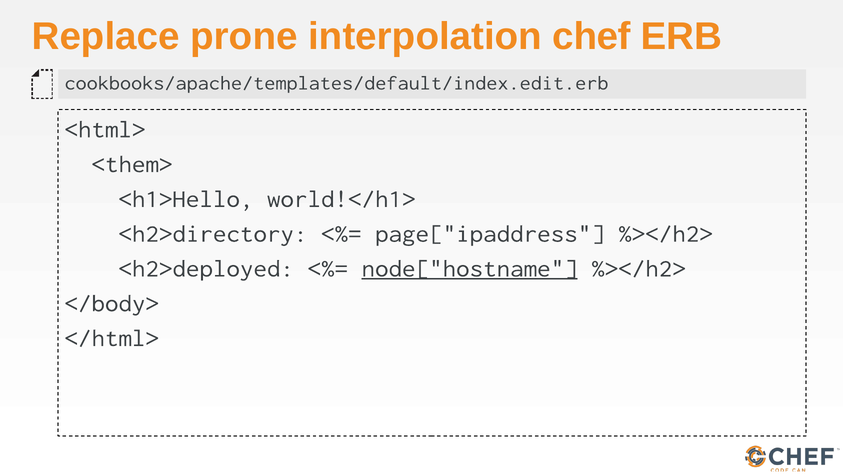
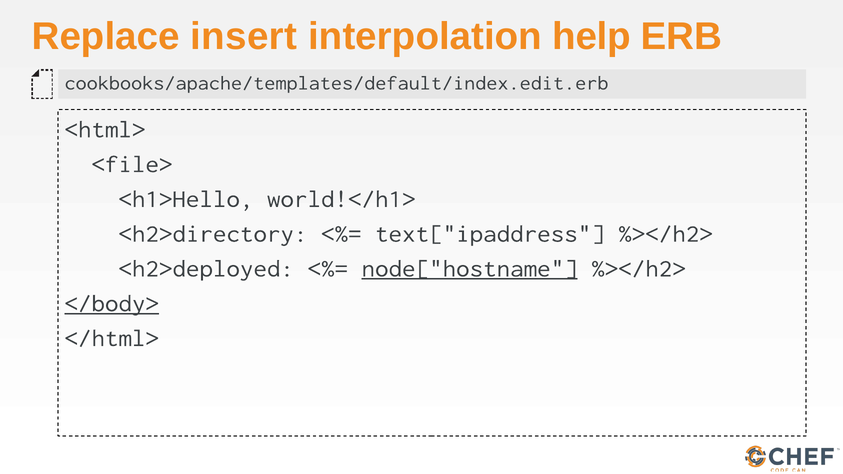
prone: prone -> insert
chef: chef -> help
<them>: <them> -> <file>
page["ipaddress: page["ipaddress -> text["ipaddress
</body> underline: none -> present
